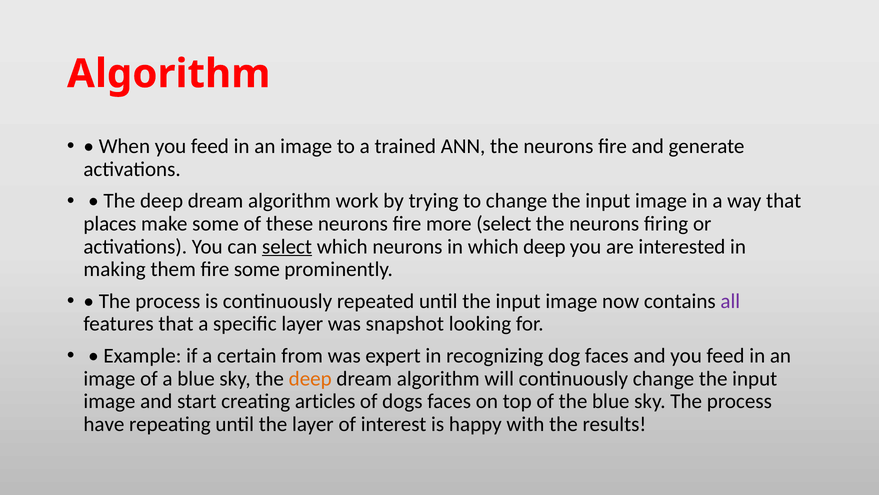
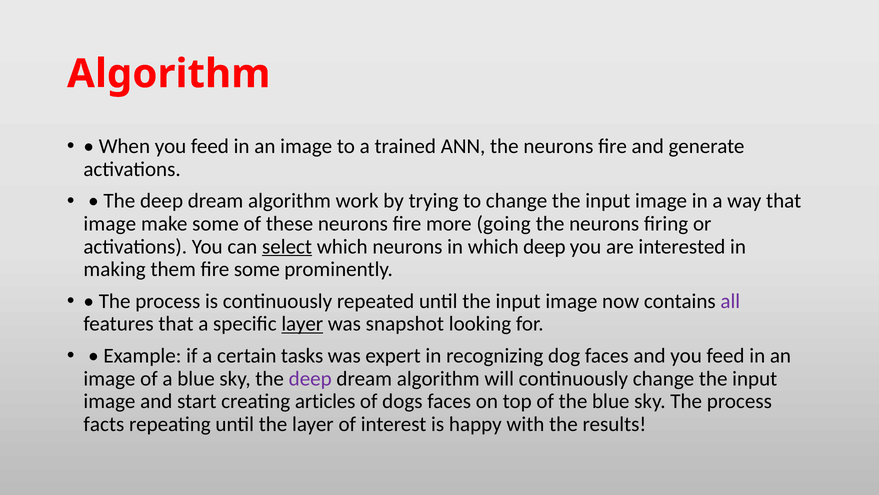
places at (110, 224): places -> image
more select: select -> going
layer at (302, 324) underline: none -> present
from: from -> tasks
deep at (310, 378) colour: orange -> purple
have: have -> facts
